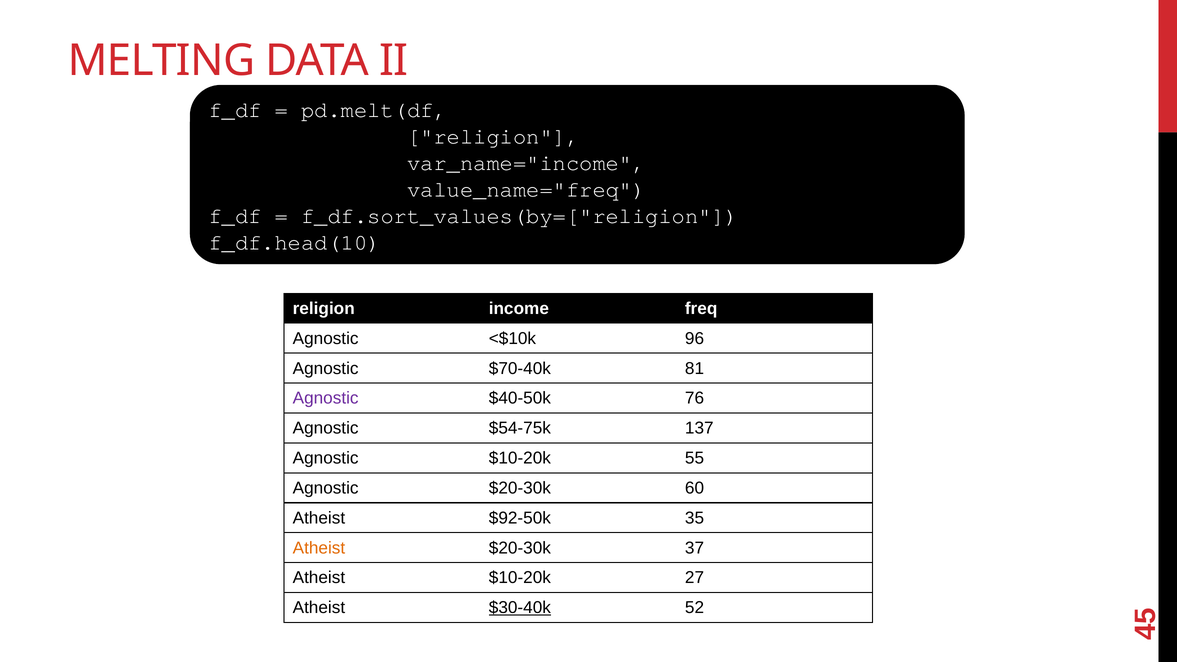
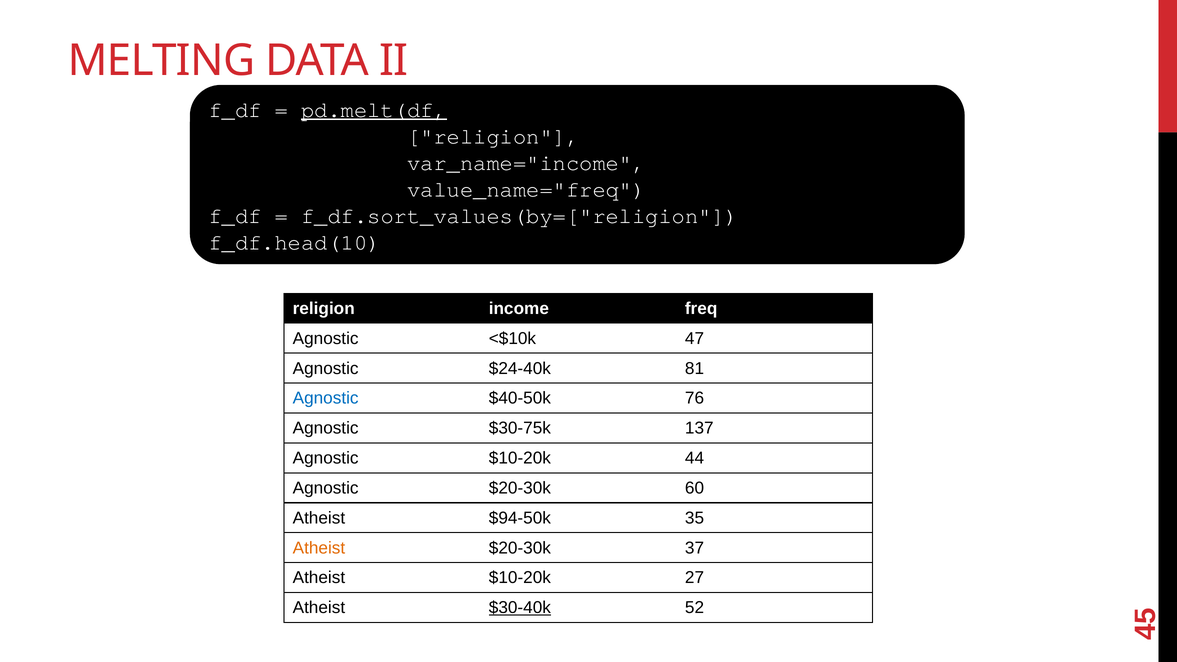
pd.melt(df underline: none -> present
96: 96 -> 47
$70-40k: $70-40k -> $24-40k
Agnostic at (326, 398) colour: purple -> blue
$54-75k: $54-75k -> $30-75k
55: 55 -> 44
$92-50k: $92-50k -> $94-50k
